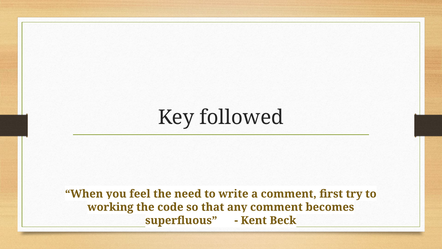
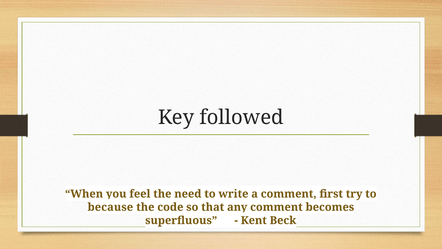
working: working -> because
